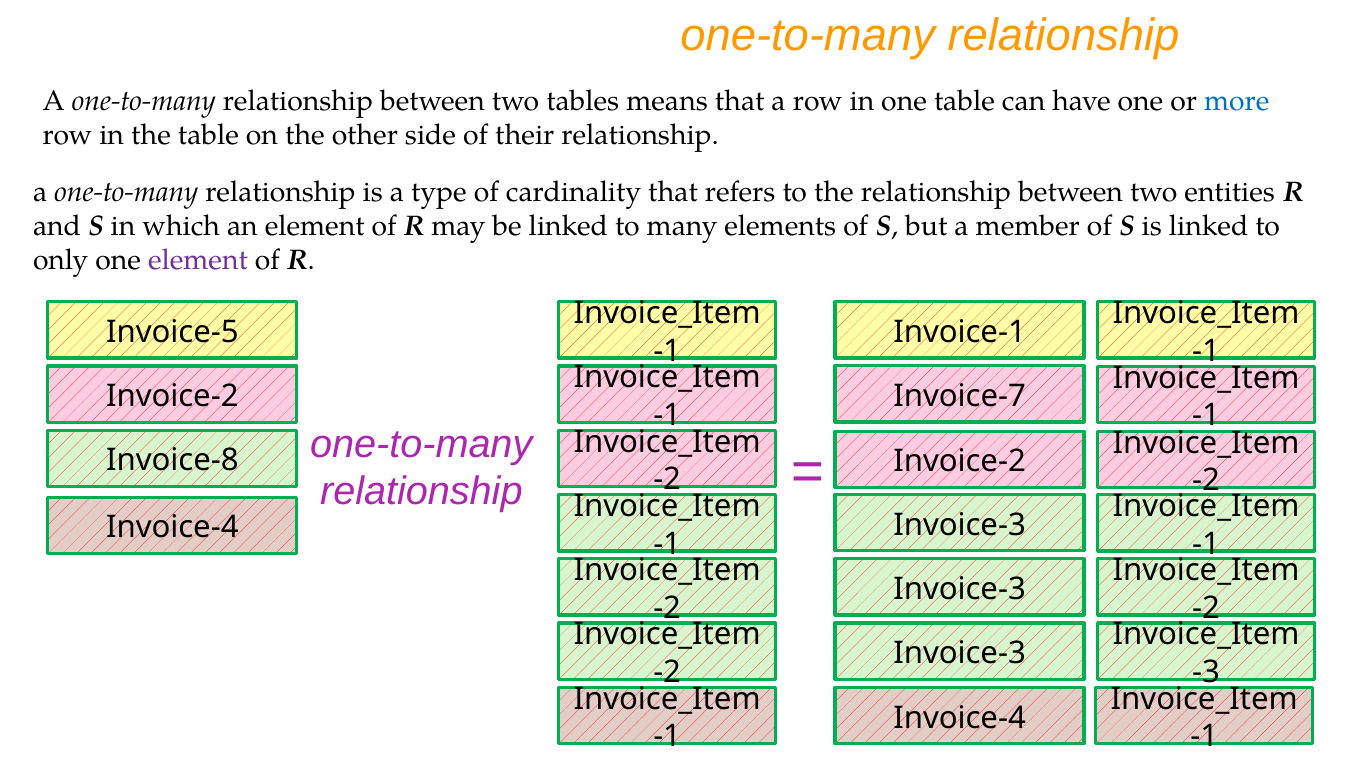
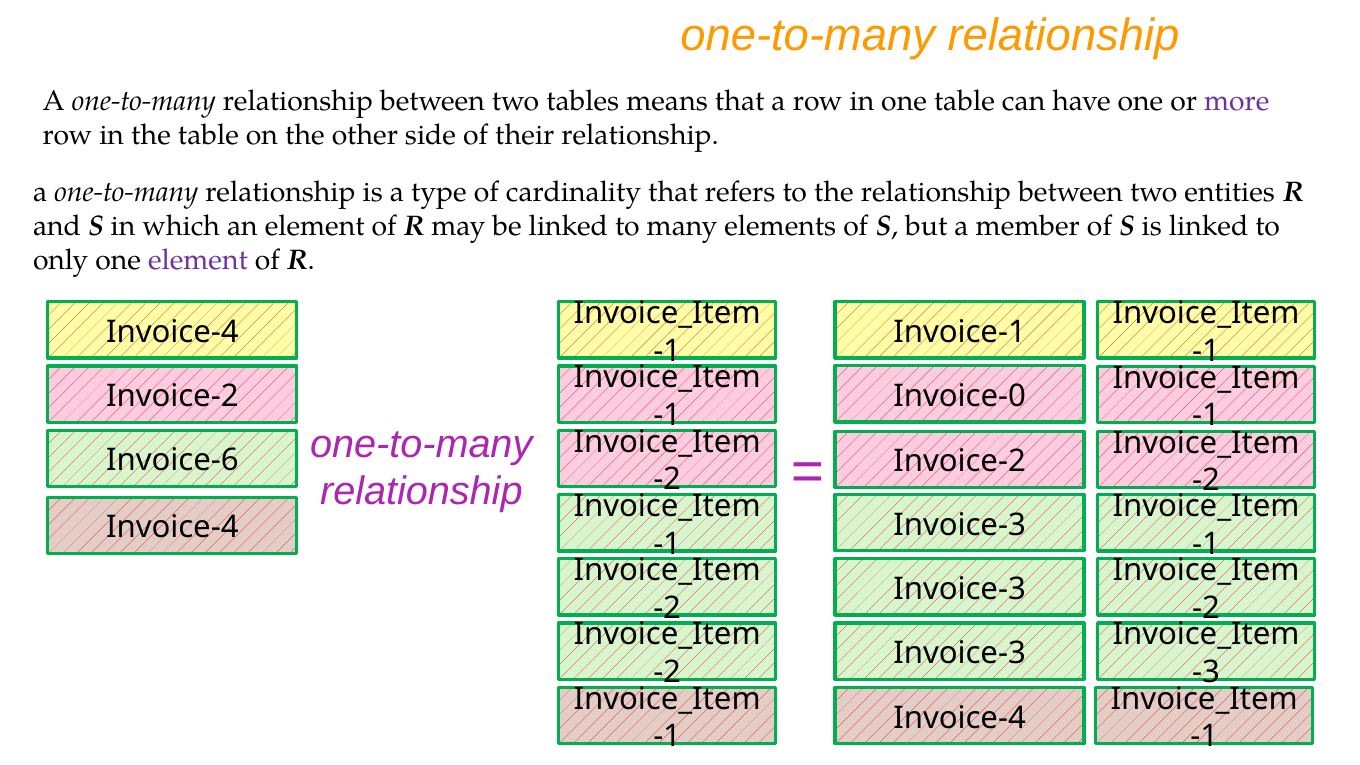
more colour: blue -> purple
Invoice-5 at (172, 332): Invoice-5 -> Invoice-4
Invoice-7: Invoice-7 -> Invoice-0
Invoice-8: Invoice-8 -> Invoice-6
